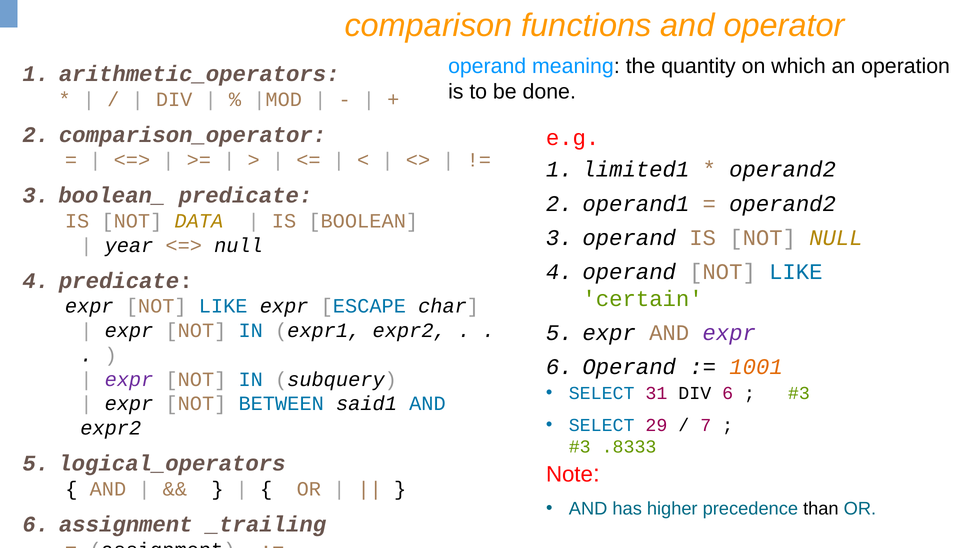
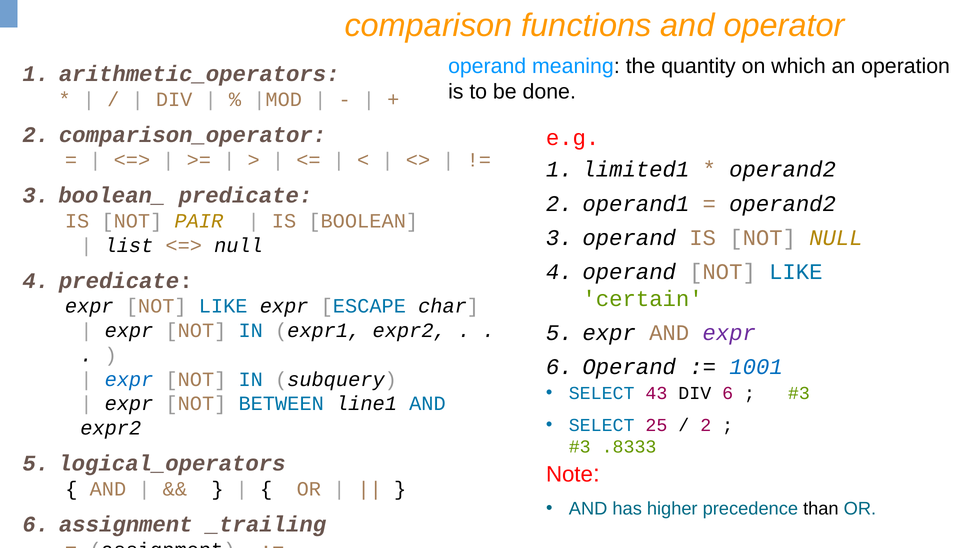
DATA: DATA -> PAIR
year: year -> list
1001 colour: orange -> blue
expr at (129, 379) colour: purple -> blue
31: 31 -> 43
said1: said1 -> line1
29: 29 -> 25
7 at (706, 425): 7 -> 2
